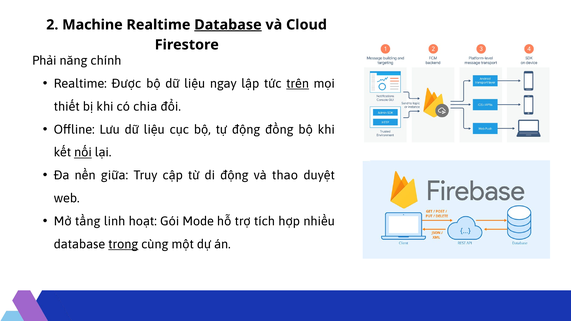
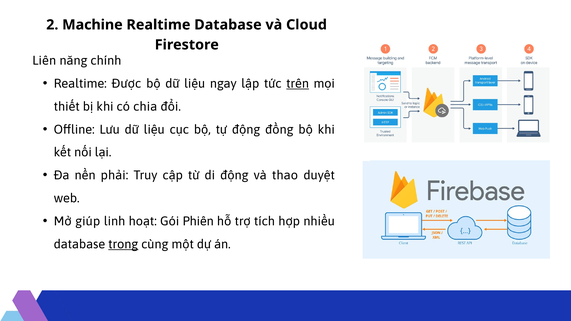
Database at (228, 25) underline: present -> none
Phải: Phải -> Liên
nối underline: present -> none
giữa: giữa -> phải
tầng: tầng -> giúp
Mode: Mode -> Phiên
